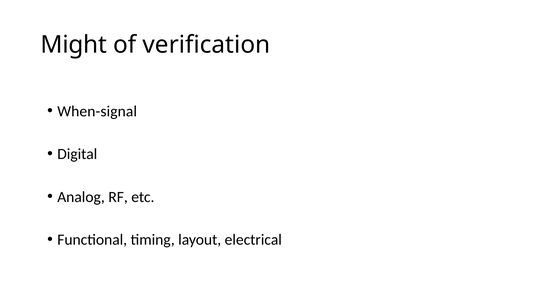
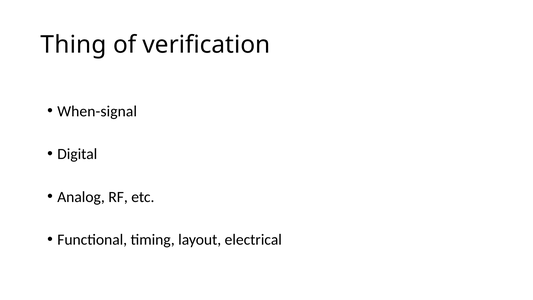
Might: Might -> Thing
